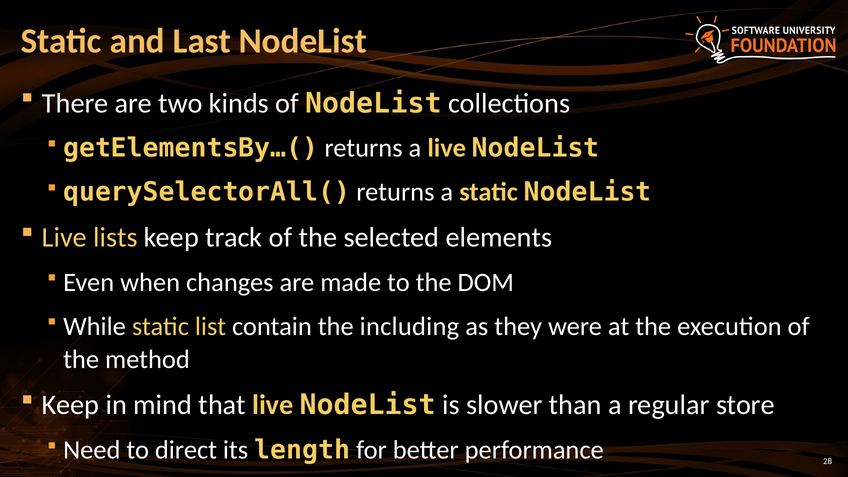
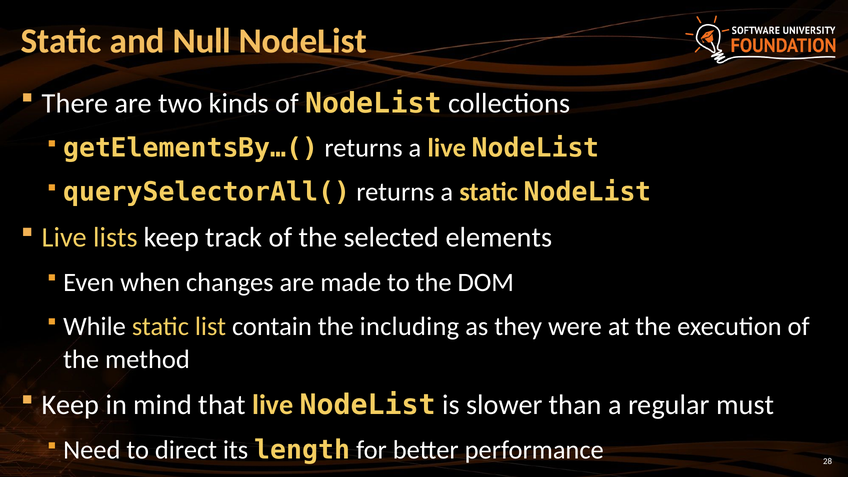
Last: Last -> Null
store: store -> must
